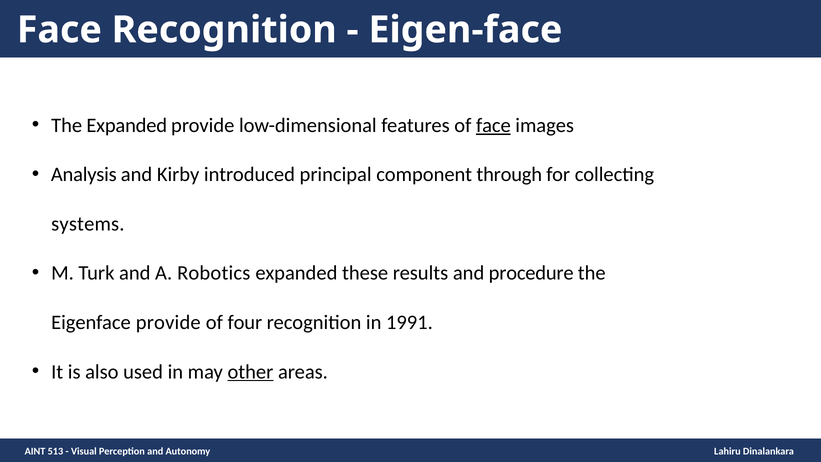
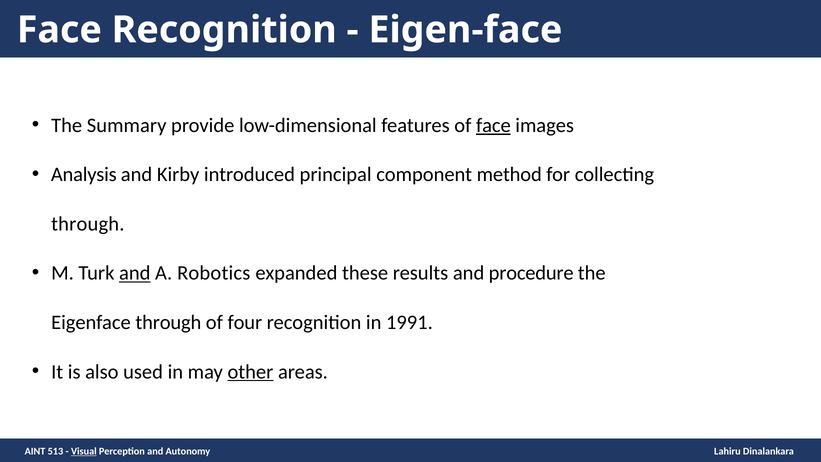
The Expanded: Expanded -> Summary
through: through -> method
systems at (88, 224): systems -> through
and at (135, 273) underline: none -> present
Eigenface provide: provide -> through
Visual underline: none -> present
